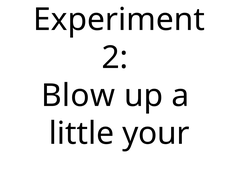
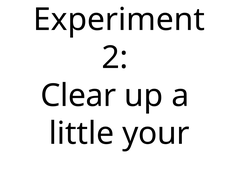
Blow: Blow -> Clear
